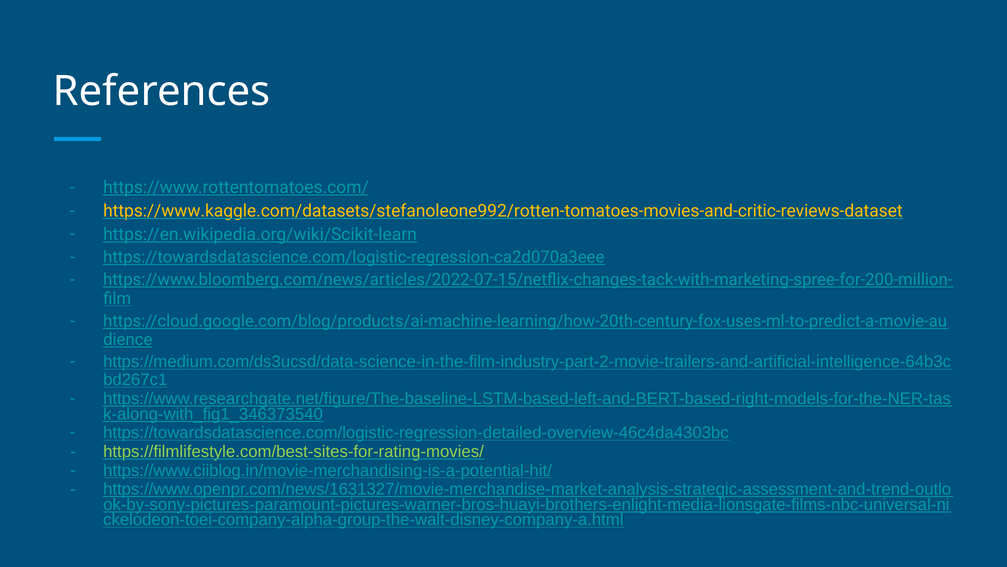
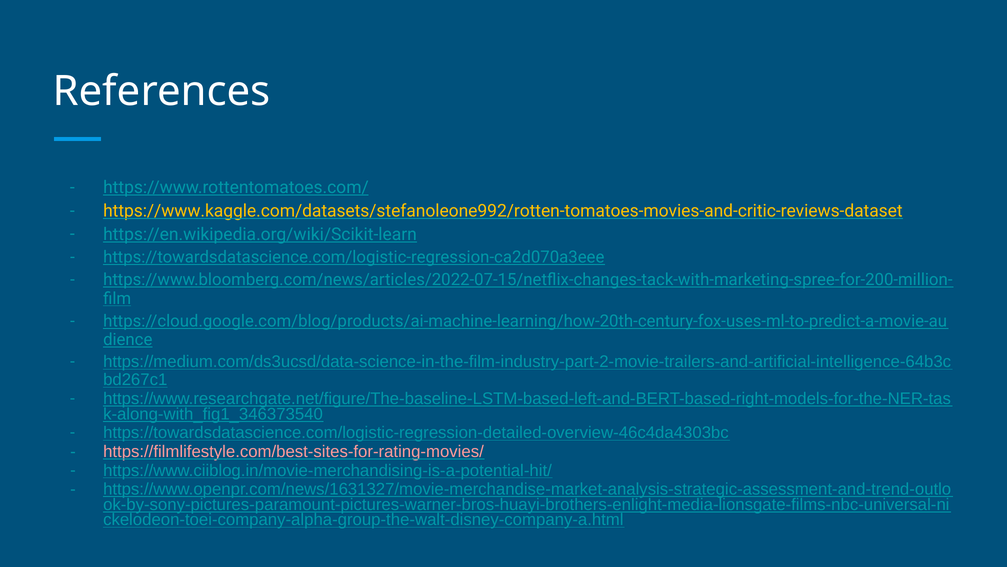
https://filmlifestyle.com/best-sites-for-rating-movies/ colour: light green -> pink
